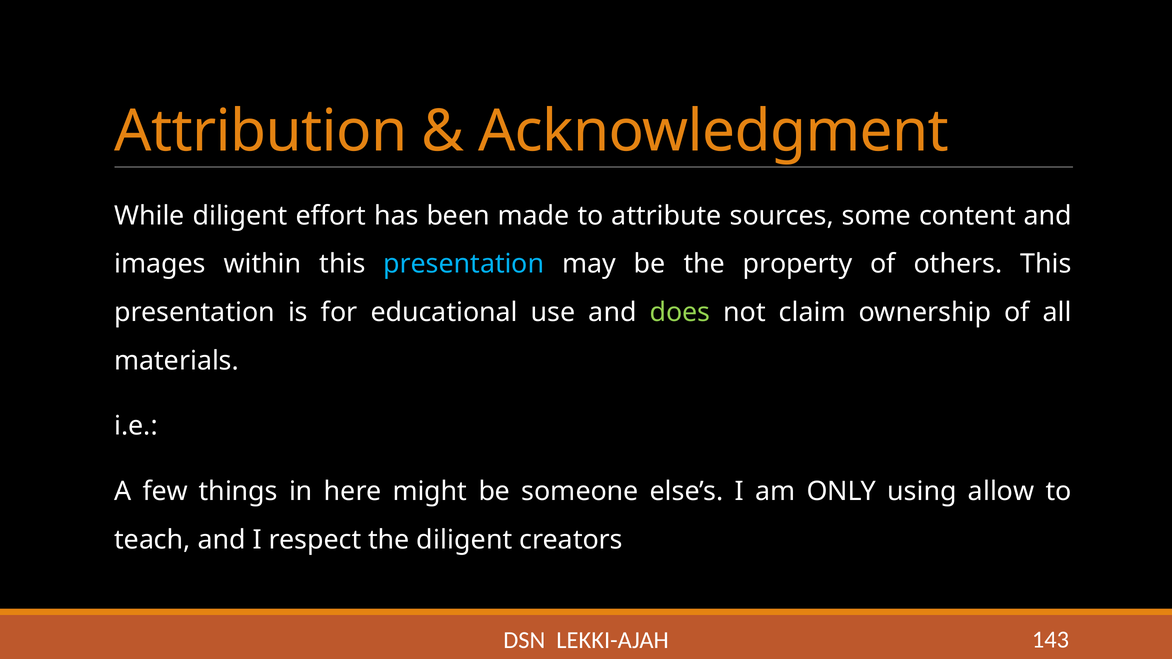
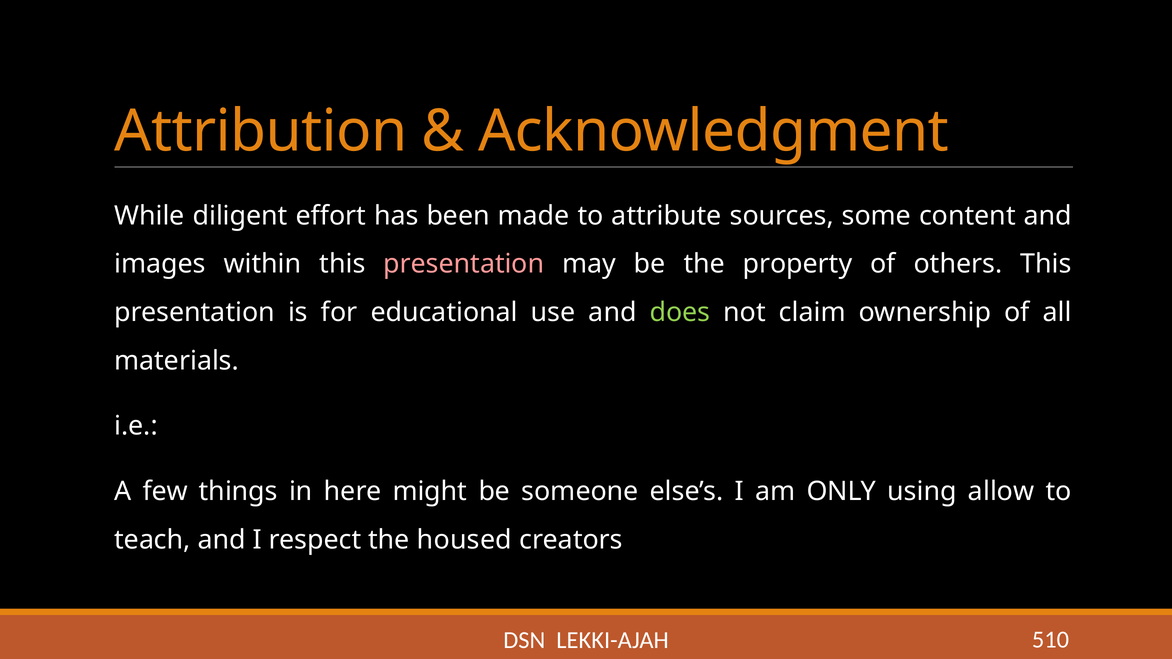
presentation at (464, 264) colour: light blue -> pink
the diligent: diligent -> housed
143: 143 -> 510
